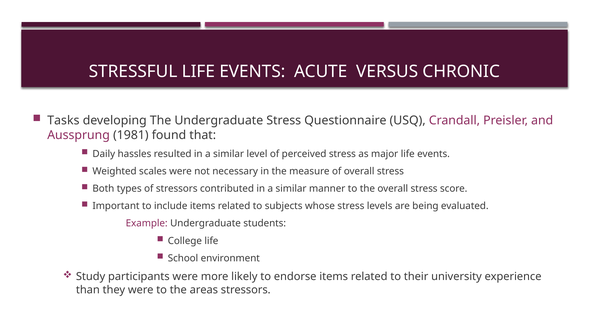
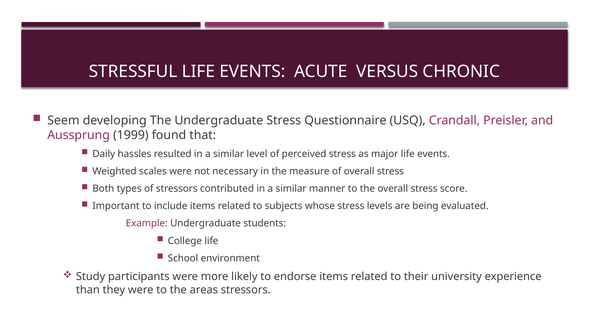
Tasks: Tasks -> Seem
1981: 1981 -> 1999
